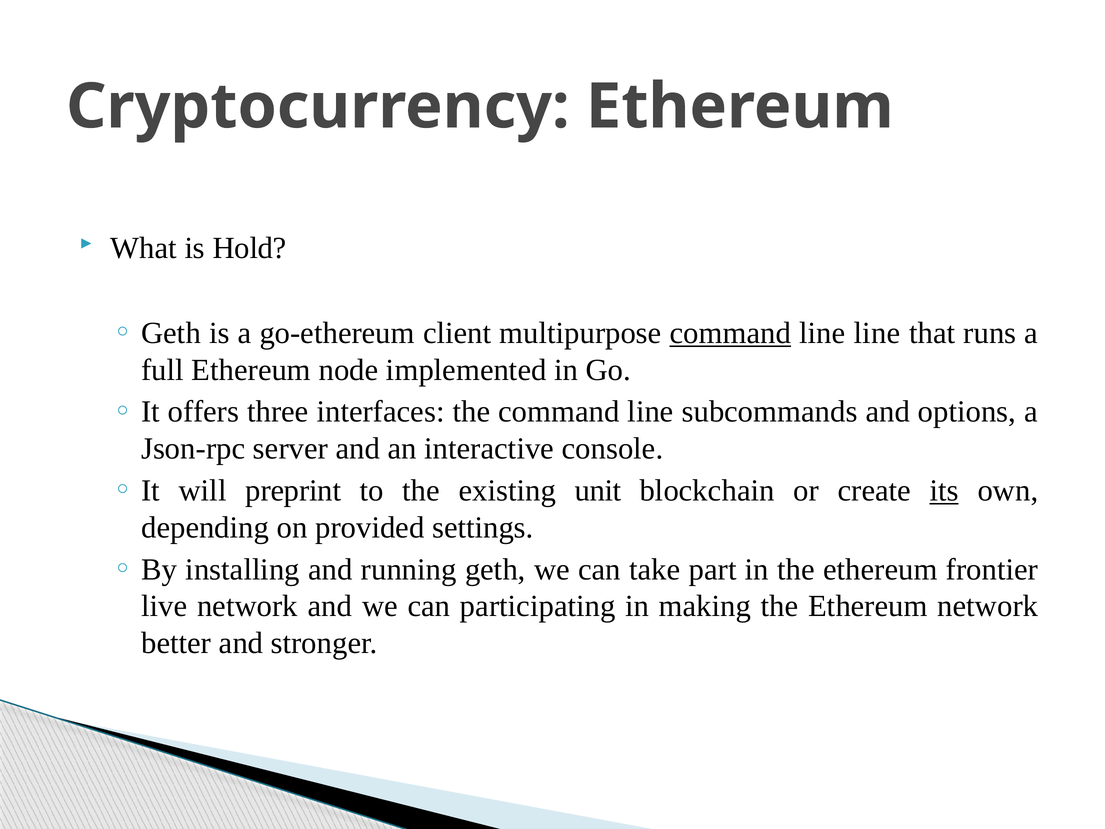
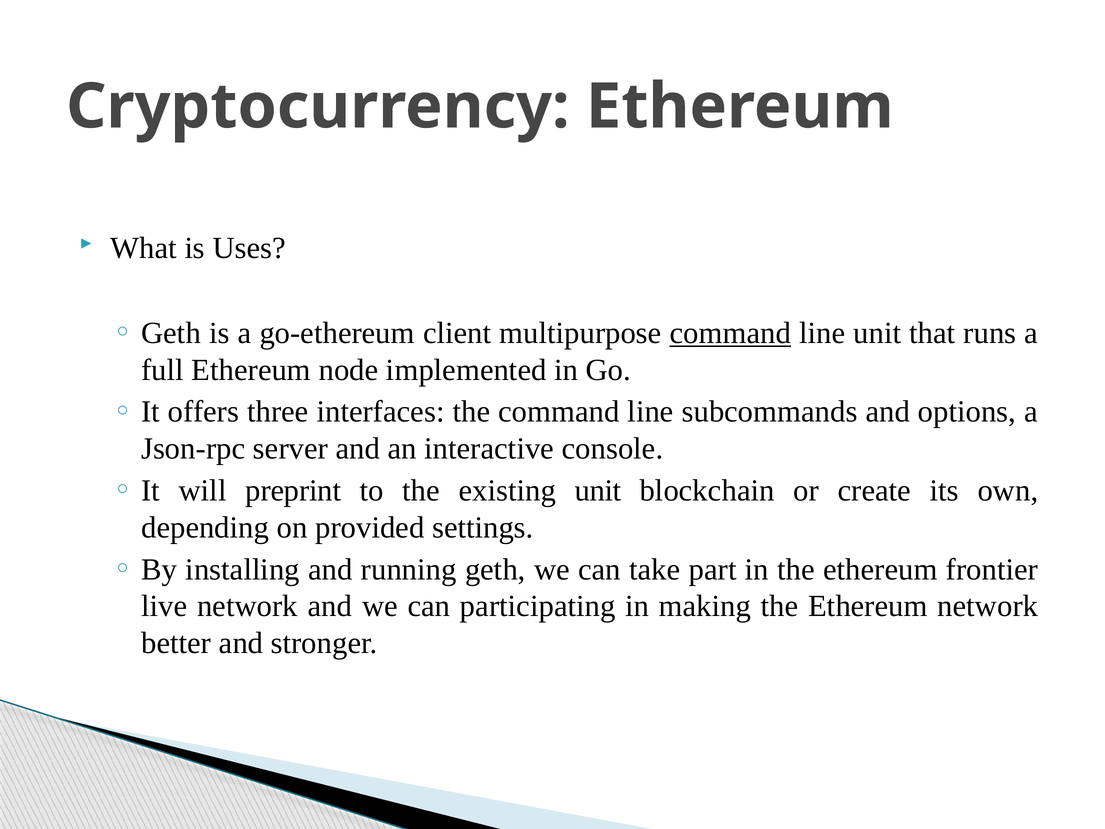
Hold: Hold -> Uses
line line: line -> unit
its underline: present -> none
